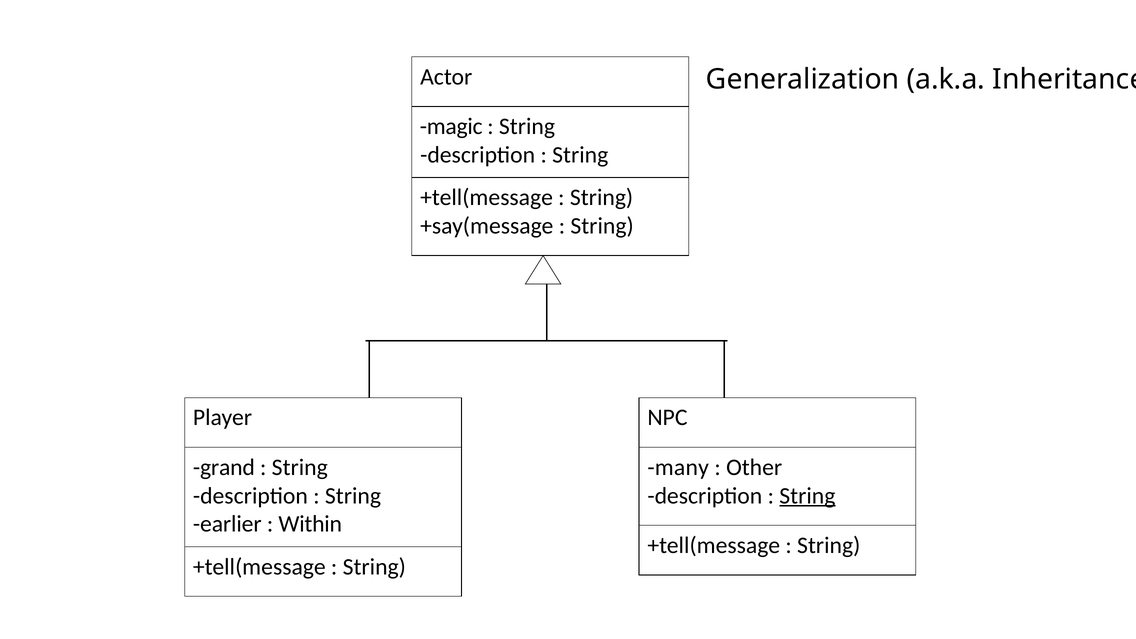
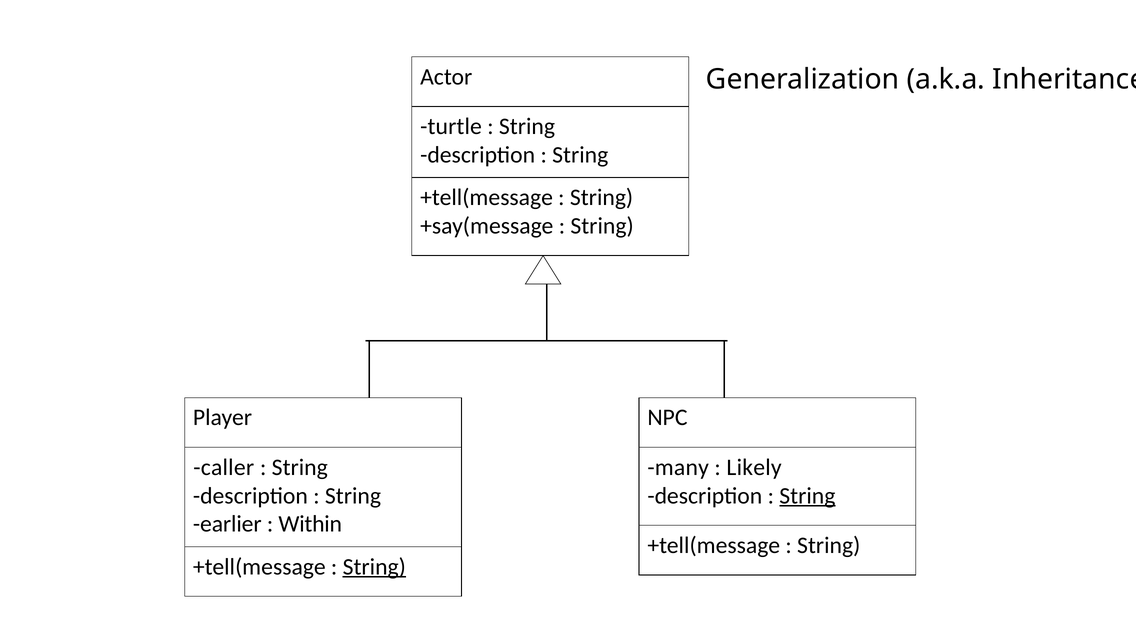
magic: magic -> turtle
grand: grand -> caller
Other: Other -> Likely
String at (374, 567) underline: none -> present
